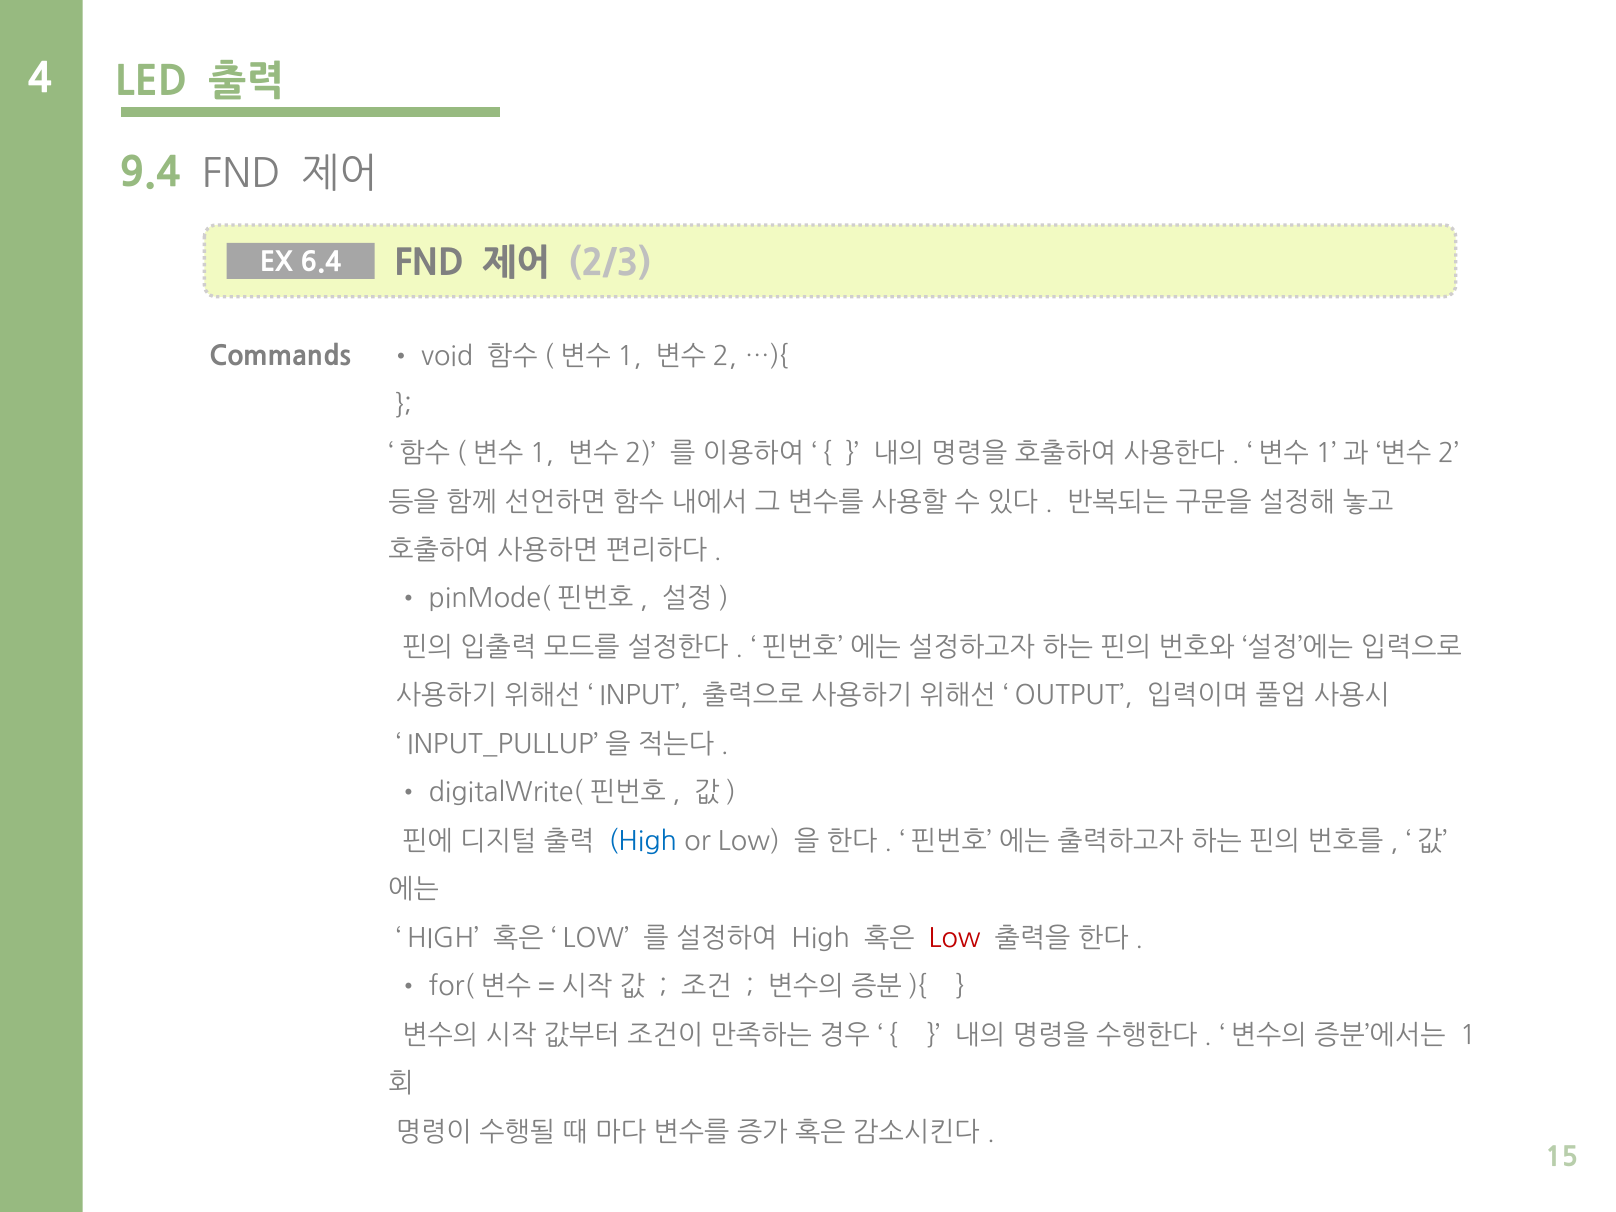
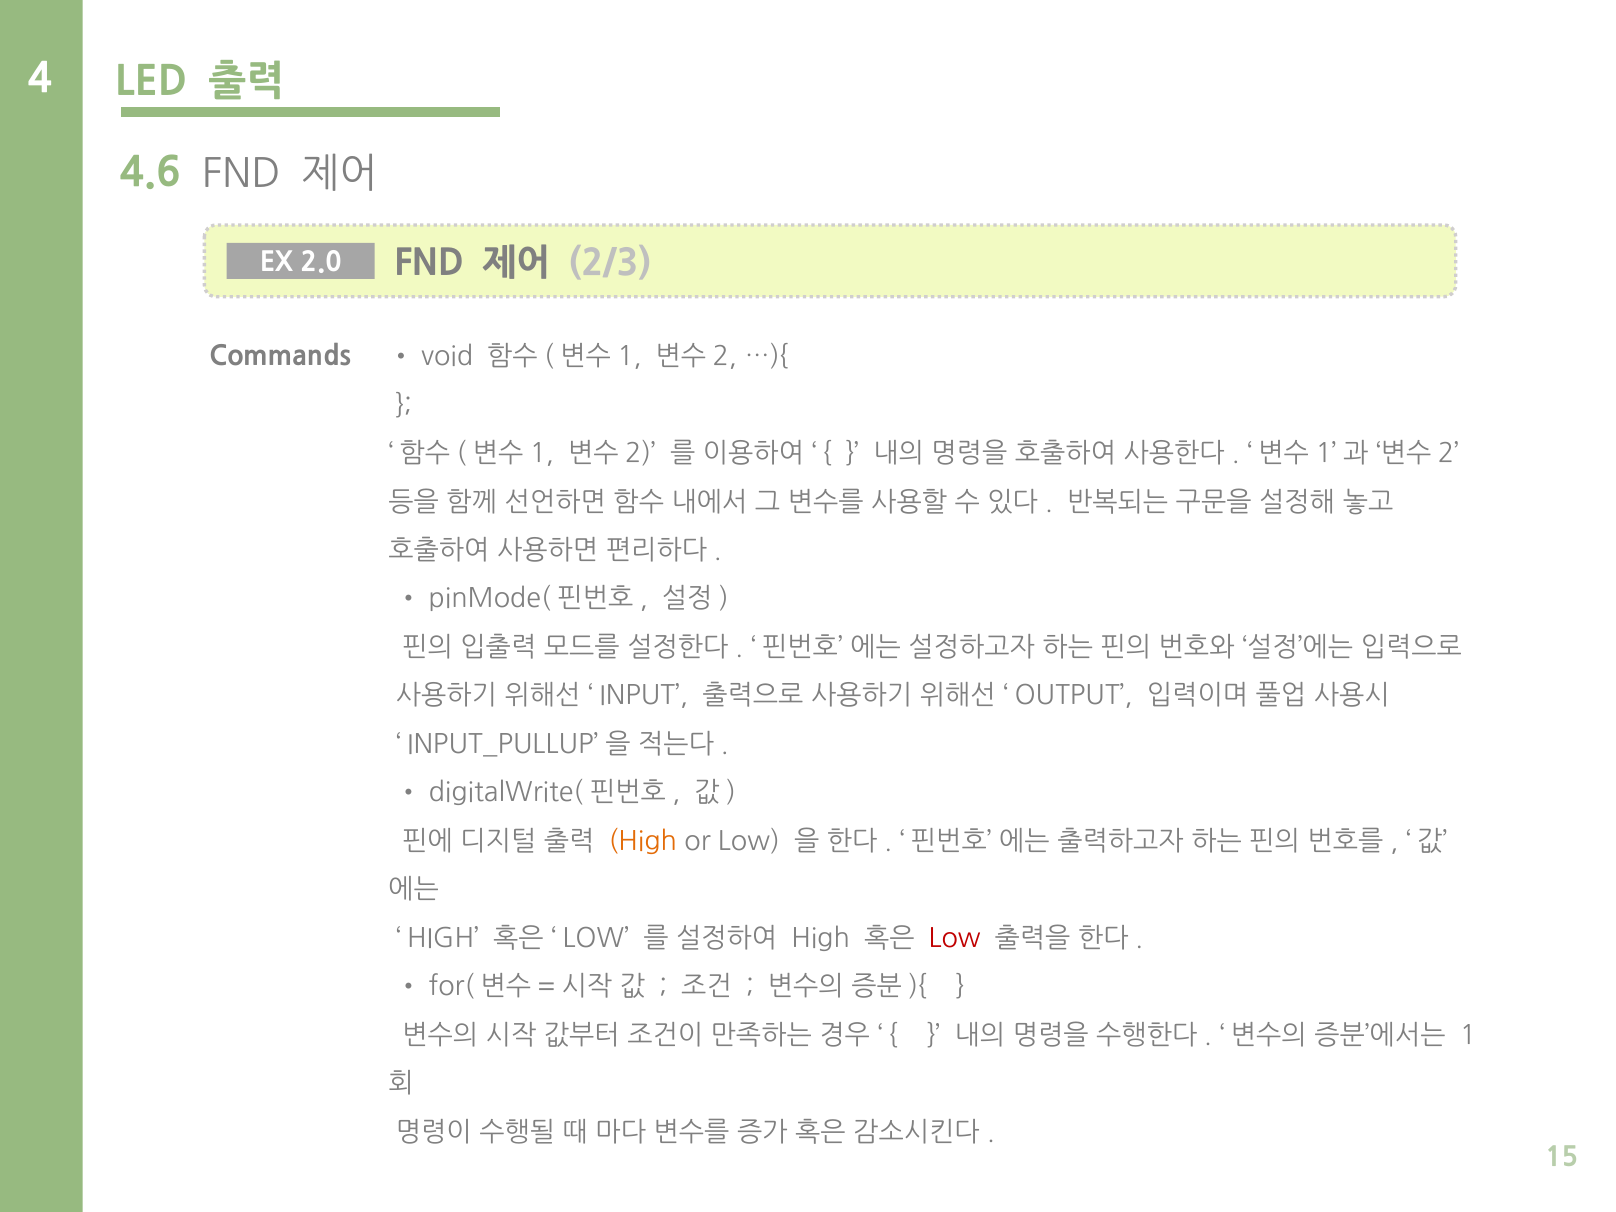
9.4: 9.4 -> 4.6
6.4: 6.4 -> 2.0
High at (643, 841) colour: blue -> orange
